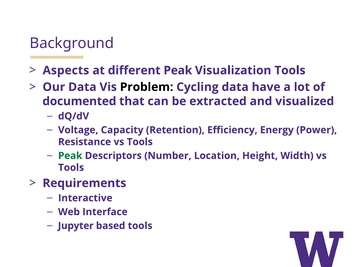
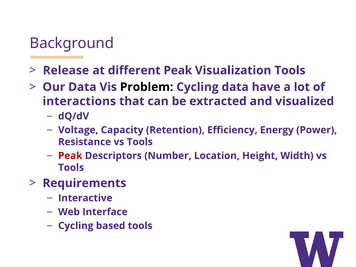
Aspects: Aspects -> Release
documented: documented -> interactions
Peak at (70, 156) colour: green -> red
Jupyter at (76, 226): Jupyter -> Cycling
